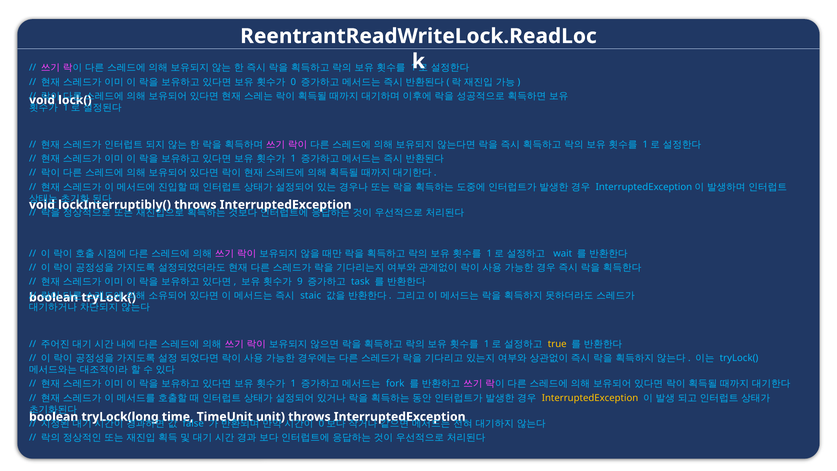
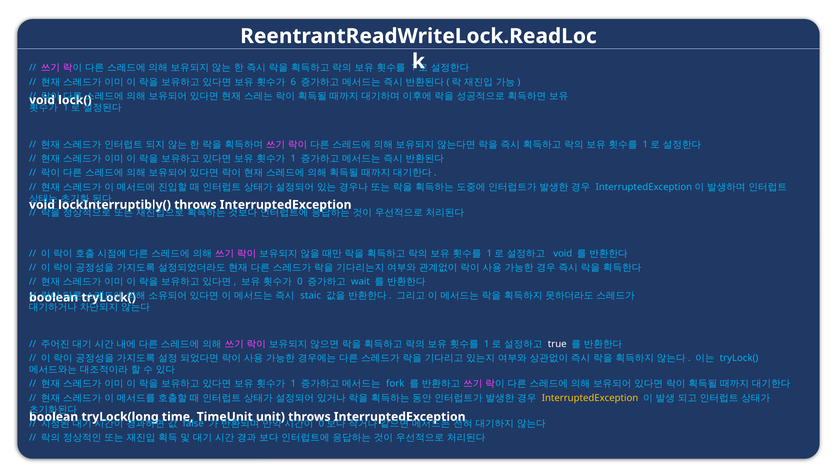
0: 0 -> 6
wait at (563, 253): wait -> void
9: 9 -> 0
task: task -> wait
true colour: yellow -> white
